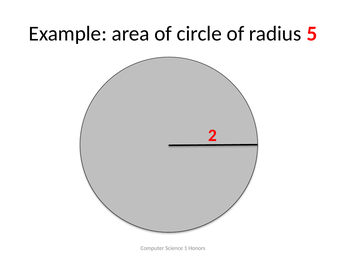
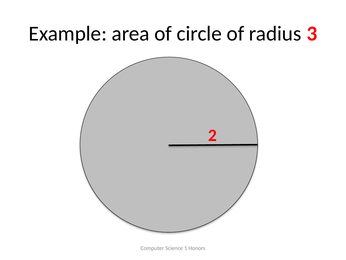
5: 5 -> 3
